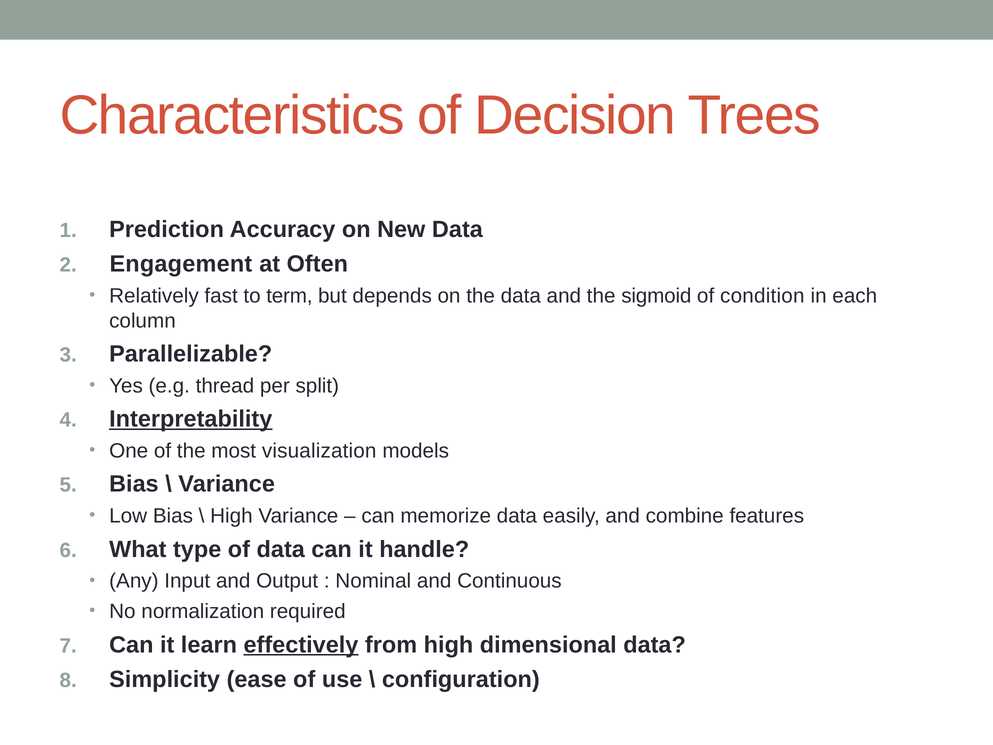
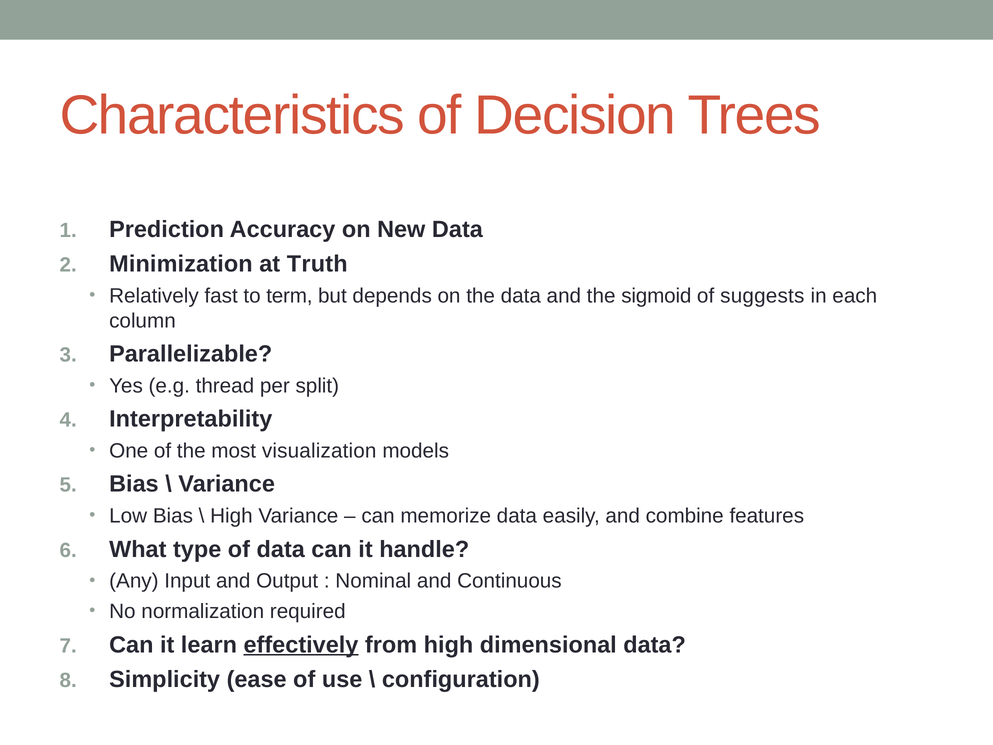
Engagement: Engagement -> Minimization
Often: Often -> Truth
condition: condition -> suggests
Interpretability underline: present -> none
